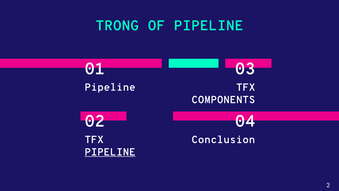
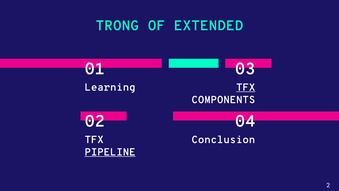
OF PIPELINE: PIPELINE -> EXTENDED
Pipeline at (110, 87): Pipeline -> Learning
TFX at (246, 87) underline: none -> present
